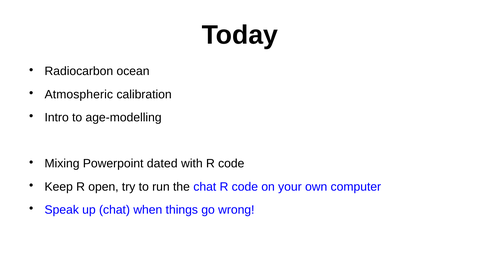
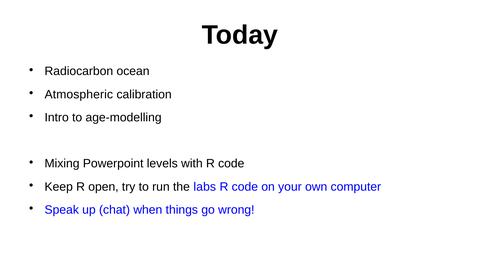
dated: dated -> levels
the chat: chat -> labs
